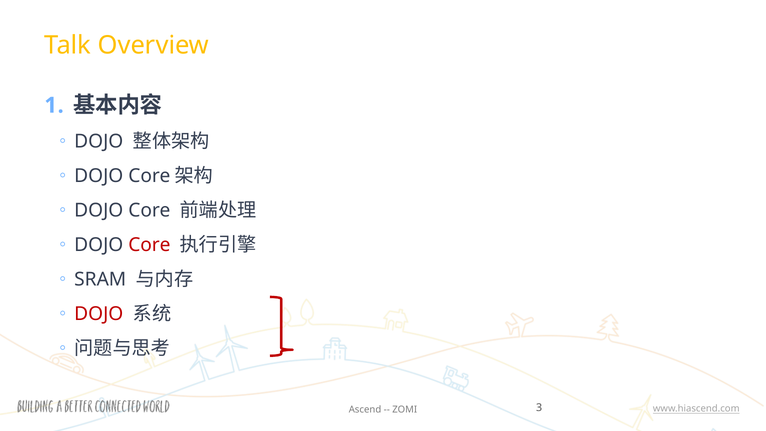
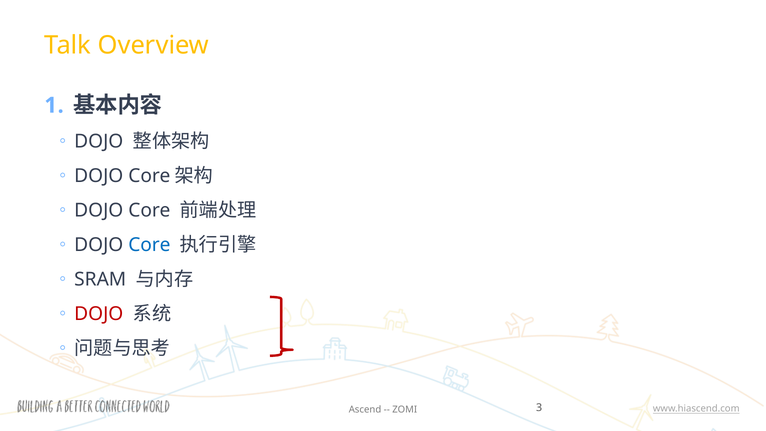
Core at (149, 245) colour: red -> blue
